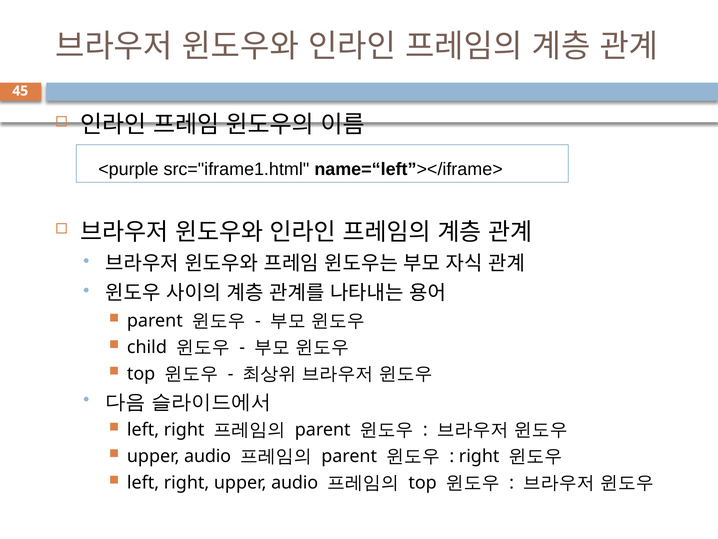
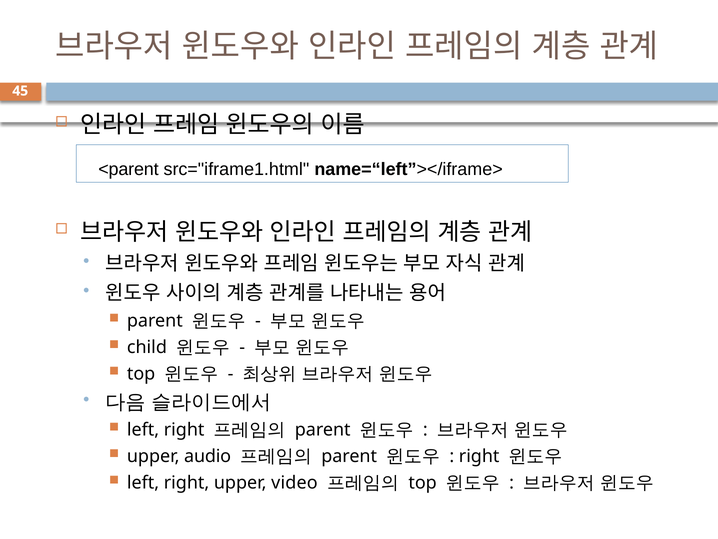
<purple: <purple -> <parent
right upper audio: audio -> video
